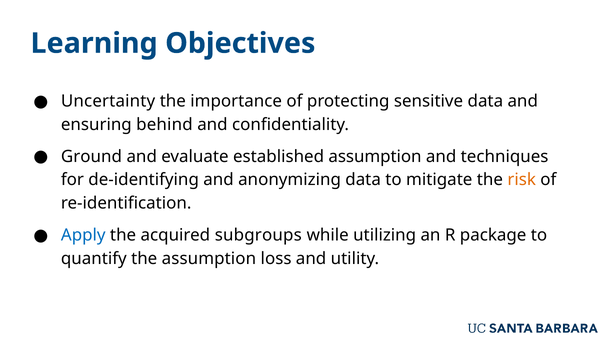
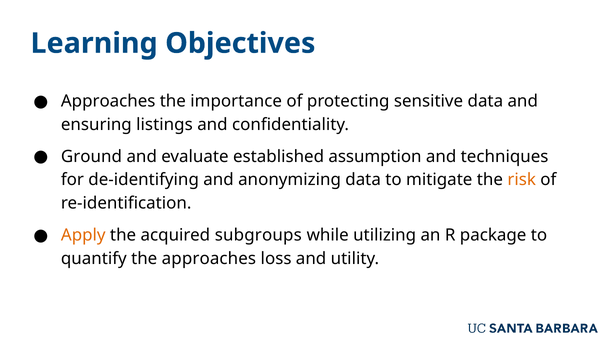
Uncertainty at (108, 101): Uncertainty -> Approaches
behind: behind -> listings
Apply colour: blue -> orange
the assumption: assumption -> approaches
